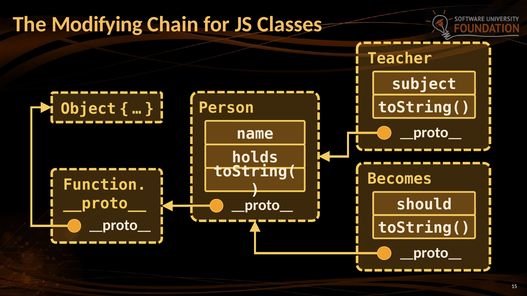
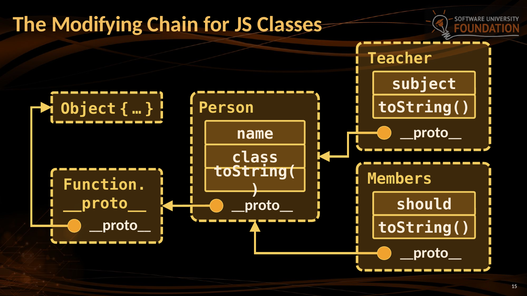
holds: holds -> class
Becomes: Becomes -> Members
